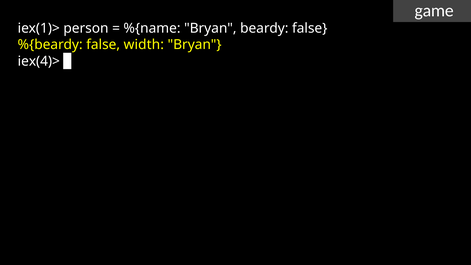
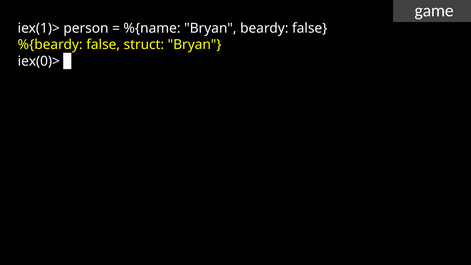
width: width -> struct
iex(4)>: iex(4)> -> iex(0)>
